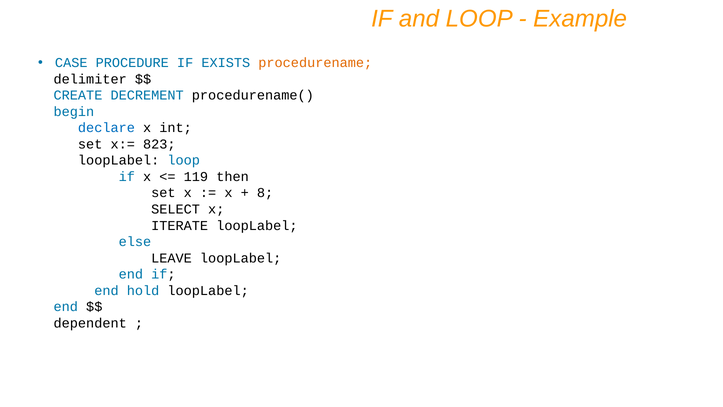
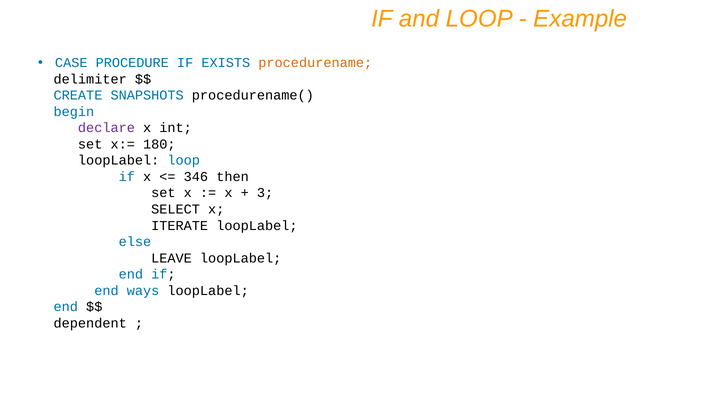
DECREMENT: DECREMENT -> SNAPSHOTS
declare colour: blue -> purple
823: 823 -> 180
119: 119 -> 346
8: 8 -> 3
hold: hold -> ways
